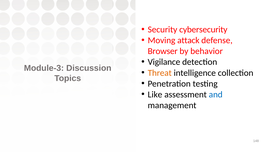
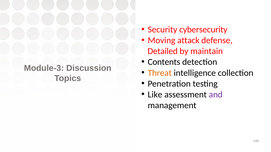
Browser: Browser -> Detailed
behavior: behavior -> maintain
Vigilance: Vigilance -> Contents
and colour: blue -> purple
